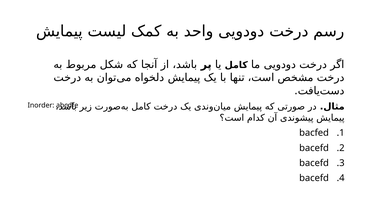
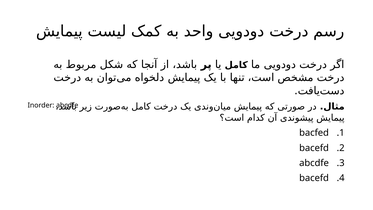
bacefd at (314, 163): bacefd -> abcdfe
